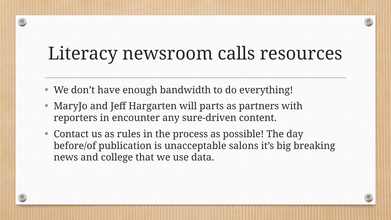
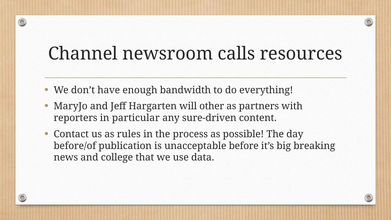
Literacy: Literacy -> Channel
parts: parts -> other
encounter: encounter -> particular
salons: salons -> before
